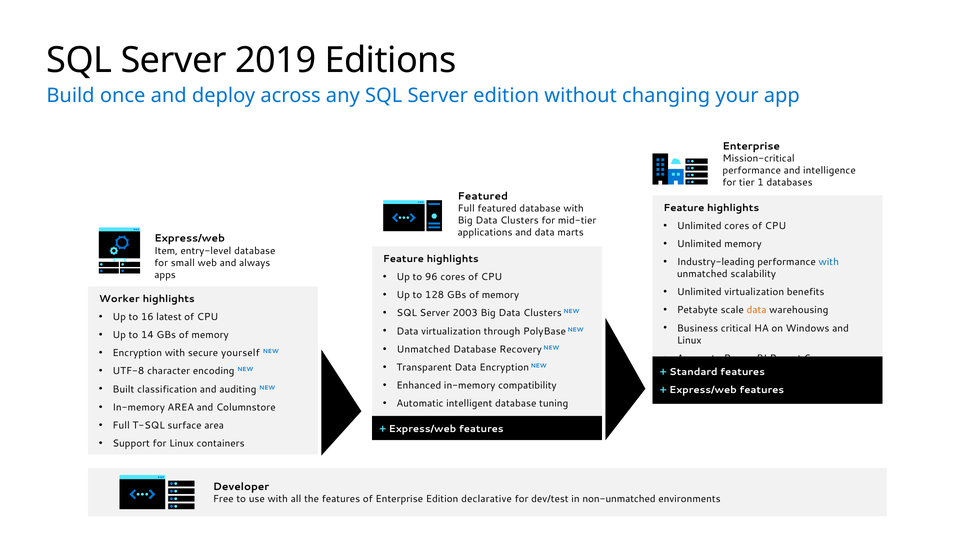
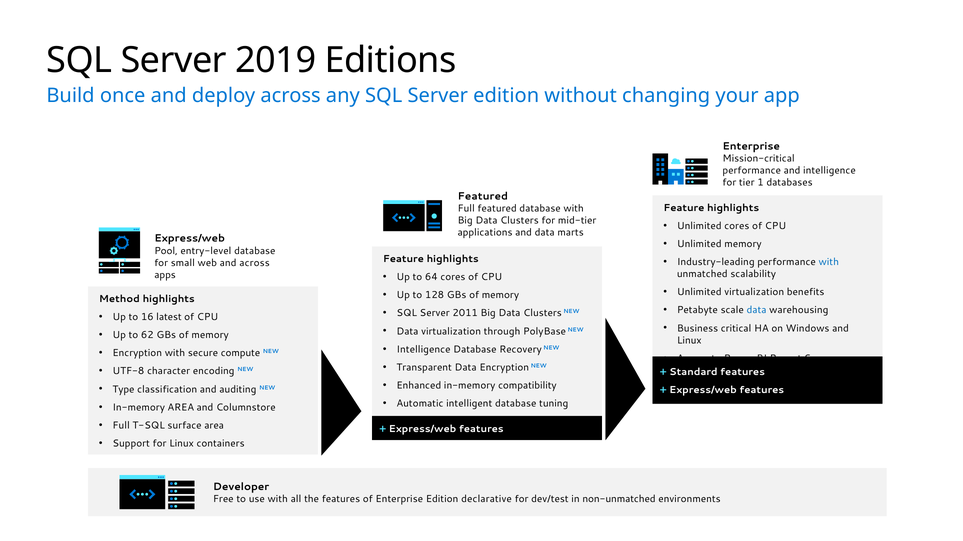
Item: Item -> Pool
and always: always -> across
96: 96 -> 64
Worker: Worker -> Method
data at (757, 311) colour: orange -> blue
2003: 2003 -> 2011
14: 14 -> 62
Unmatched at (423, 350): Unmatched -> Intelligence
yourself: yourself -> compute
Built: Built -> Type
